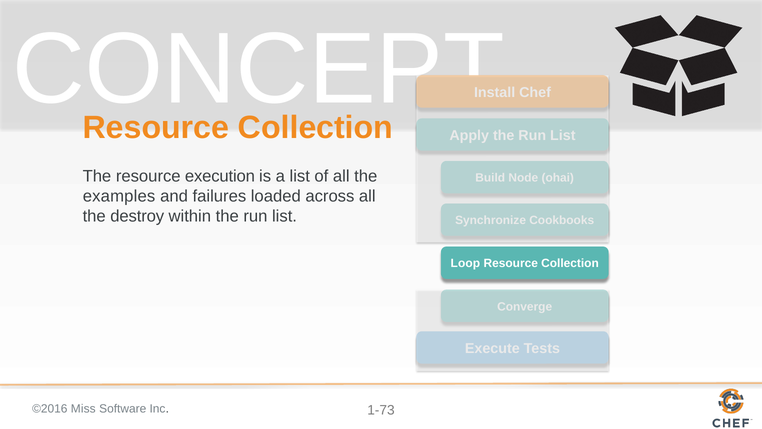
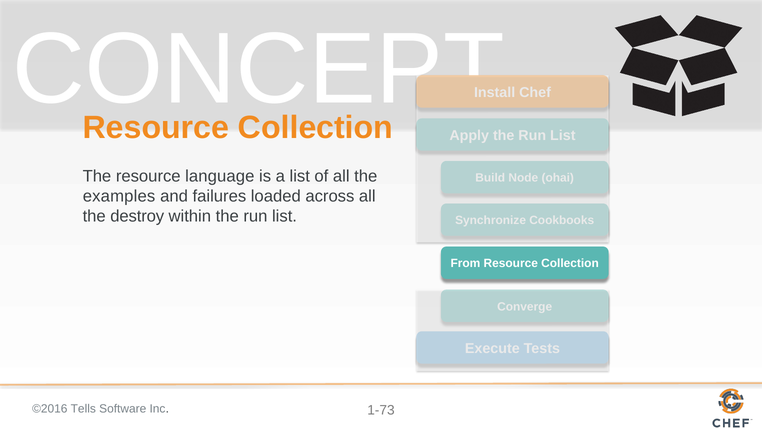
execution: execution -> language
Loop: Loop -> From
Miss: Miss -> Tells
